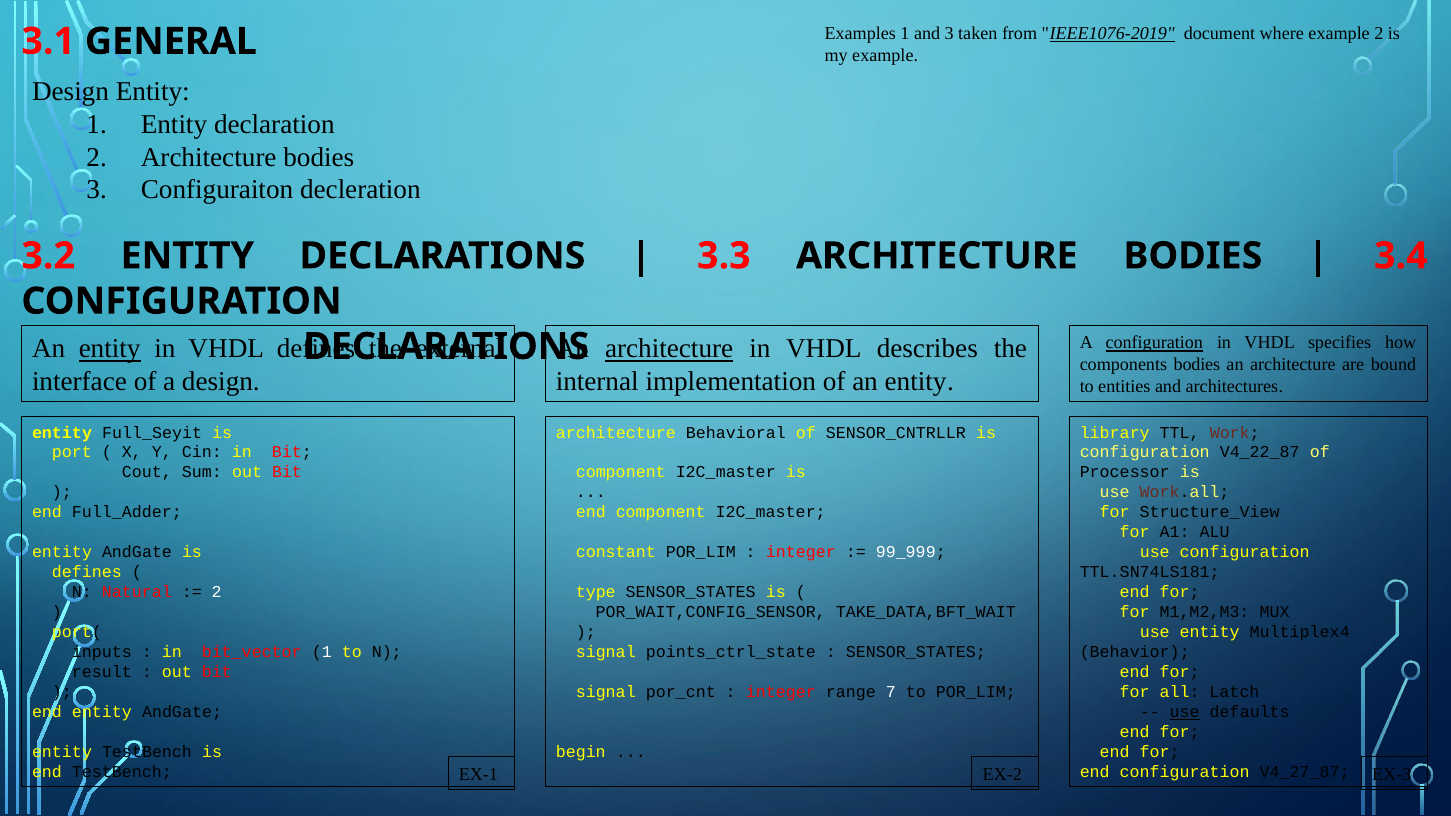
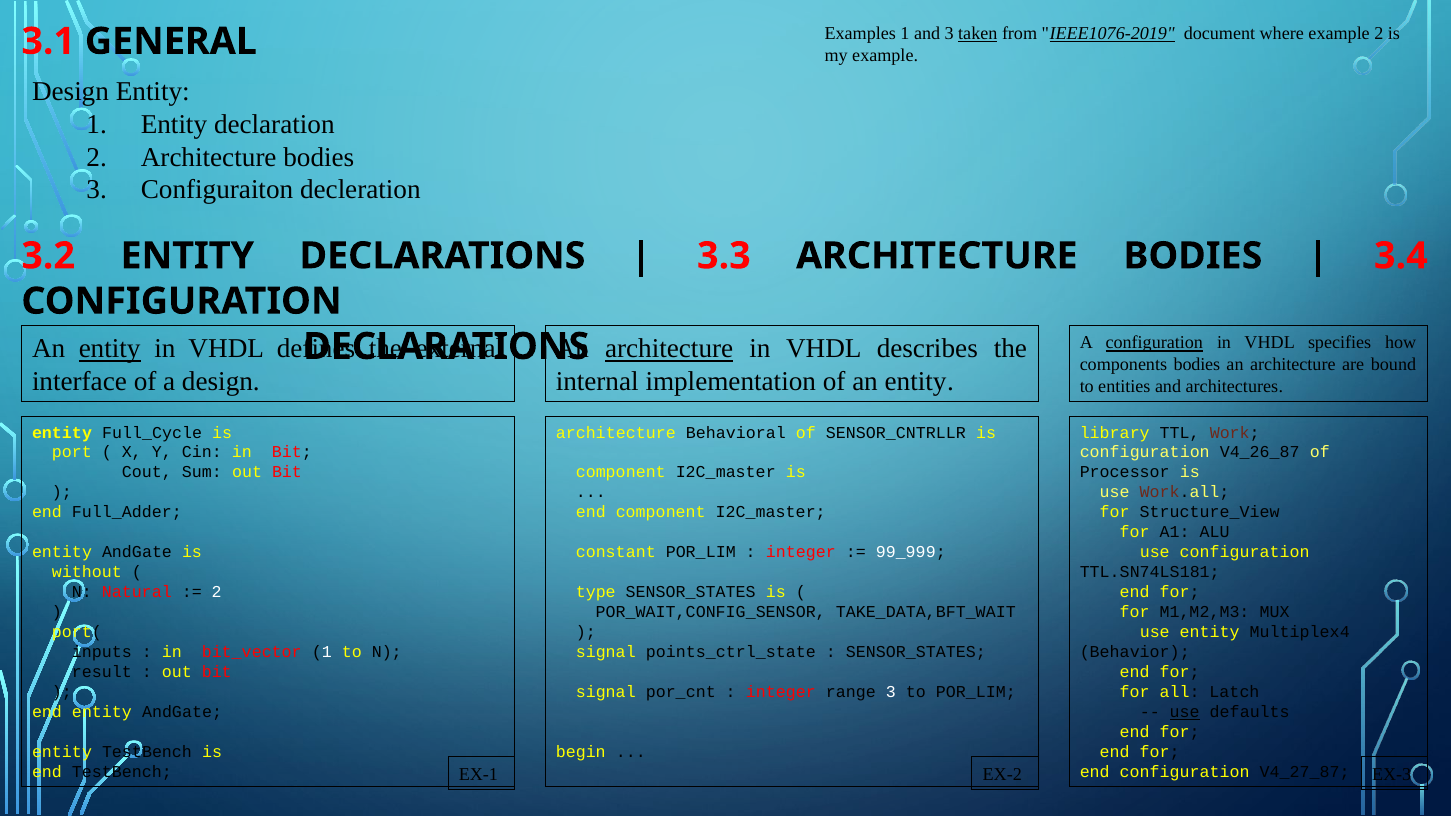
taken underline: none -> present
Full_Seyit: Full_Seyit -> Full_Cycle
V4_22_87: V4_22_87 -> V4_26_87
defines at (87, 572): defines -> without
range 7: 7 -> 3
